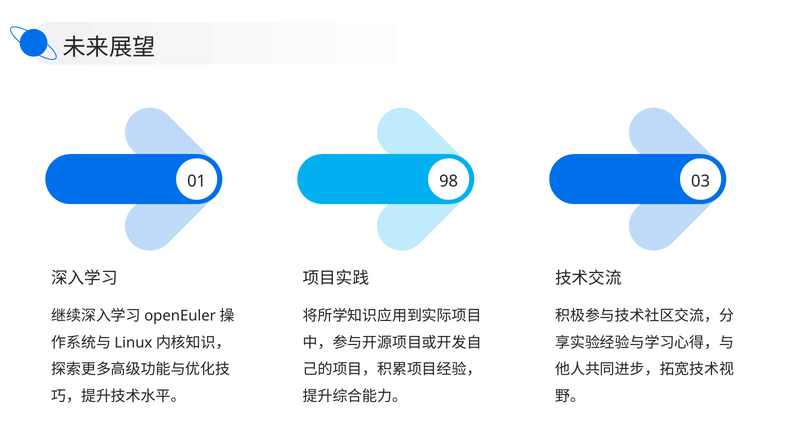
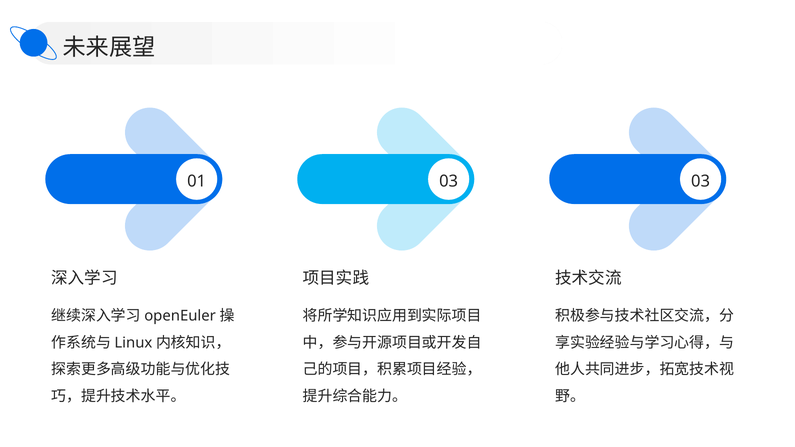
01 98: 98 -> 03
